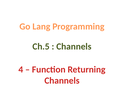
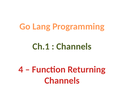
Ch.5: Ch.5 -> Ch.1
